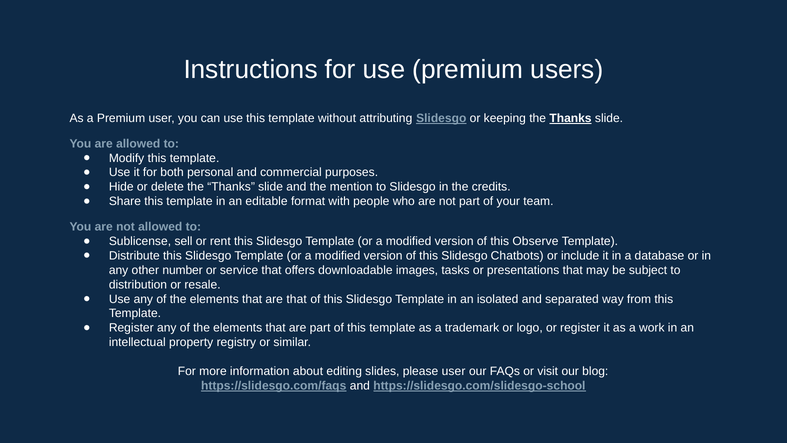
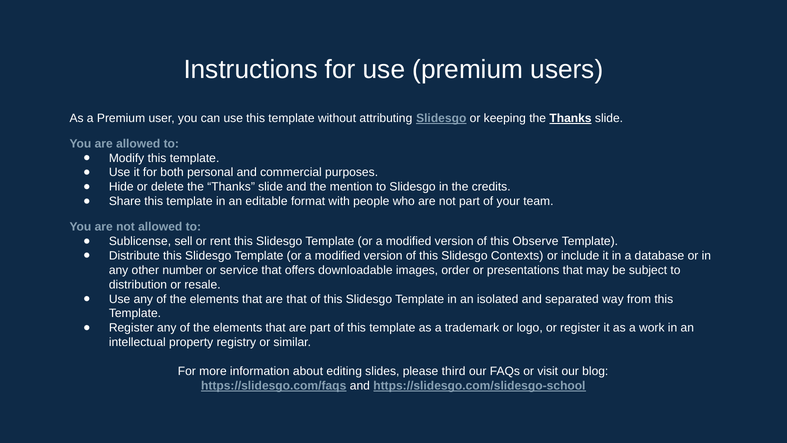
Chatbots: Chatbots -> Contexts
tasks: tasks -> order
please user: user -> third
